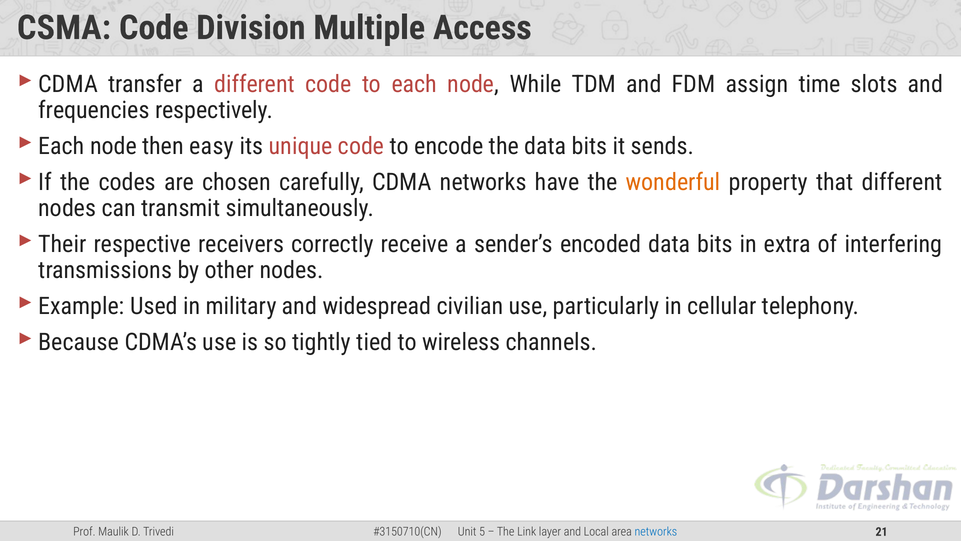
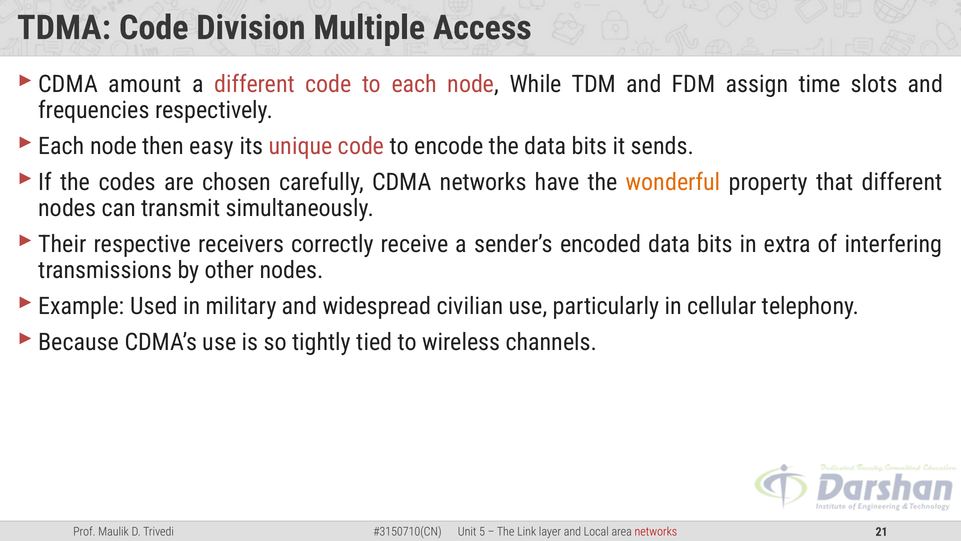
CSMA: CSMA -> TDMA
transfer: transfer -> amount
networks at (656, 531) colour: blue -> red
